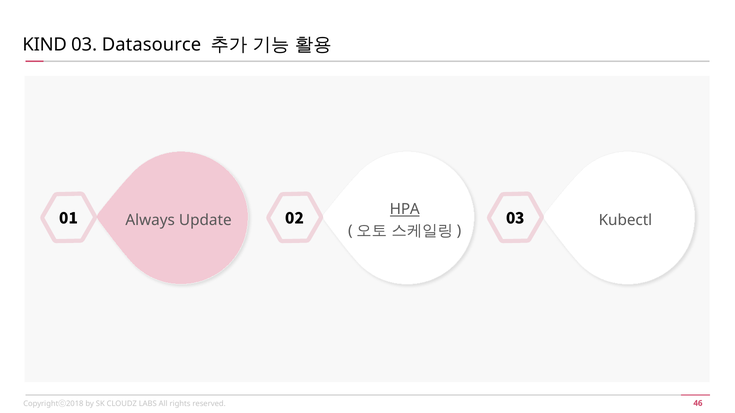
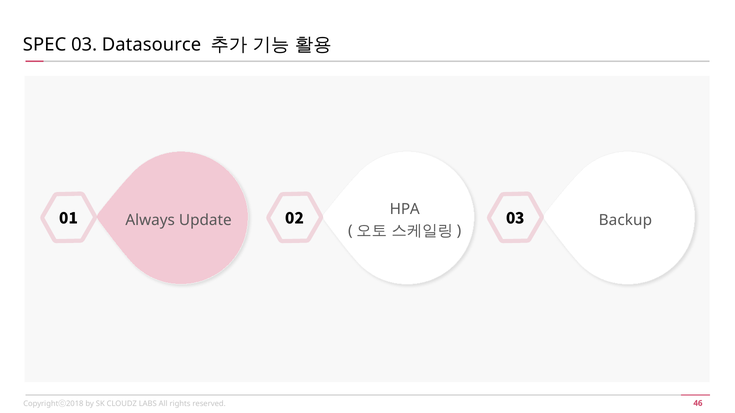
KIND: KIND -> SPEC
HPA underline: present -> none
Kubectl: Kubectl -> Backup
